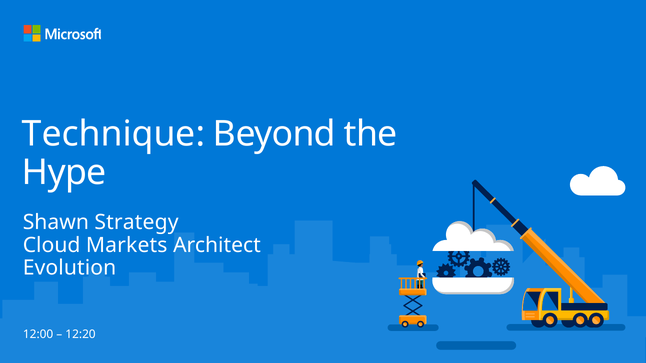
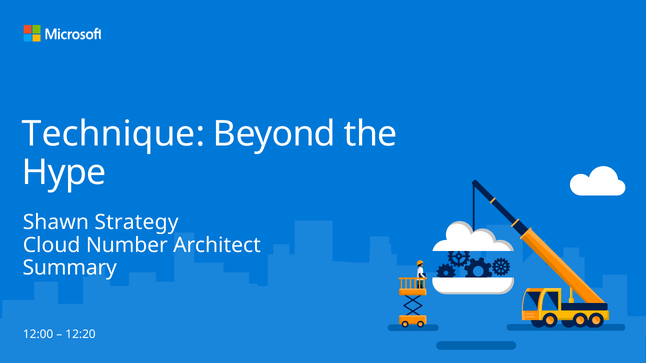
Markets: Markets -> Number
Evolution: Evolution -> Summary
